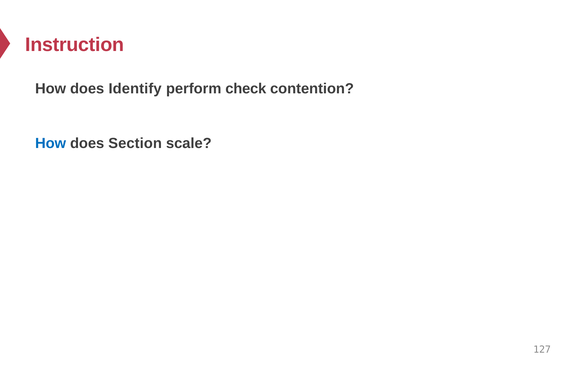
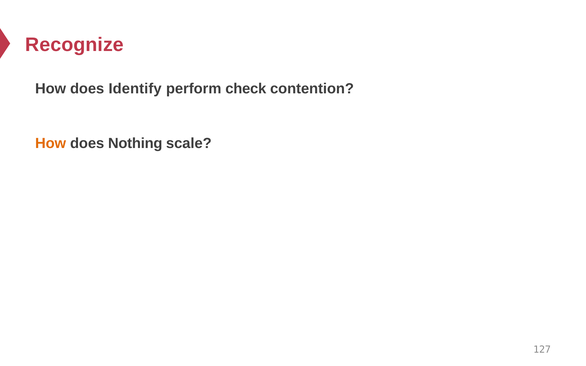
Instruction: Instruction -> Recognize
How at (51, 143) colour: blue -> orange
Section: Section -> Nothing
